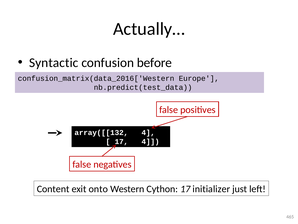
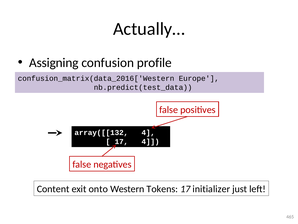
Syntactic: Syntactic -> Assigning
before: before -> profile
Cython: Cython -> Tokens
